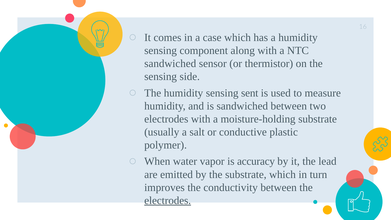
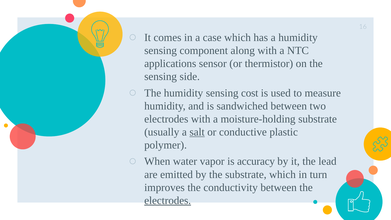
sandwiched at (170, 64): sandwiched -> applications
sent: sent -> cost
salt underline: none -> present
